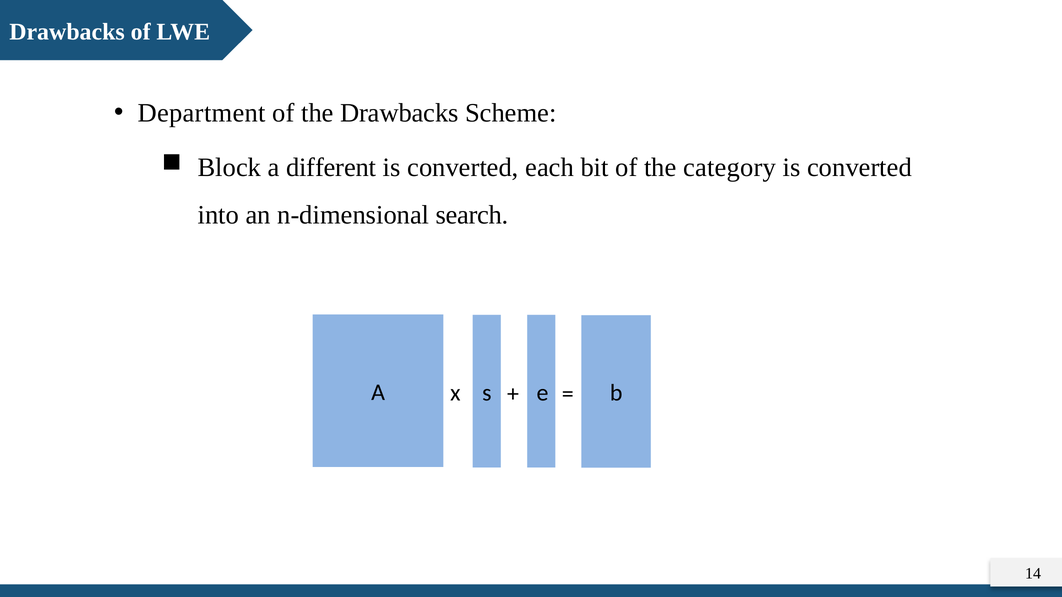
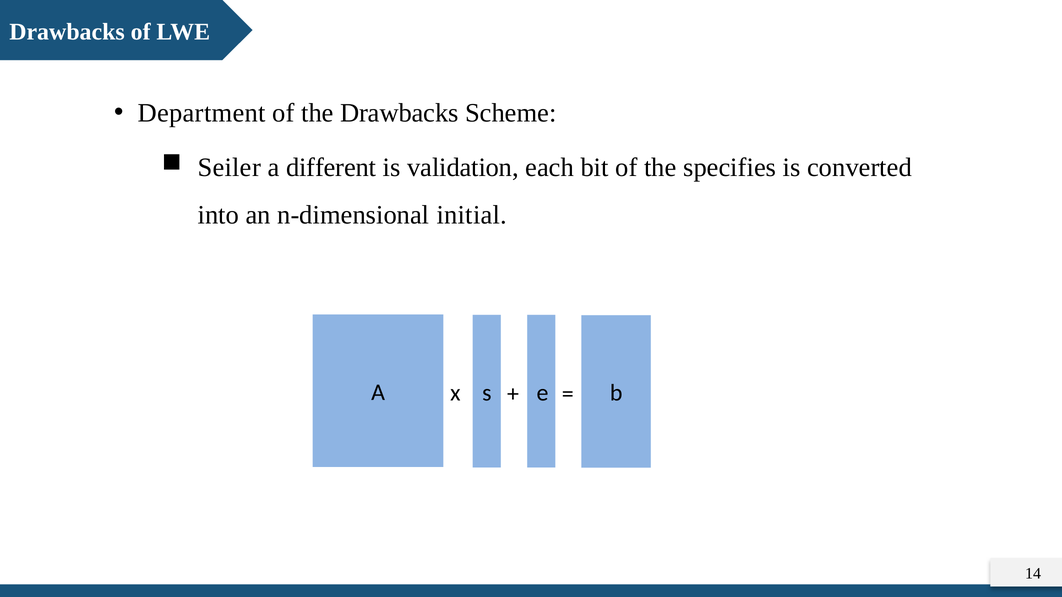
Block: Block -> Seiler
converted at (463, 168): converted -> validation
category: category -> specifies
search: search -> initial
